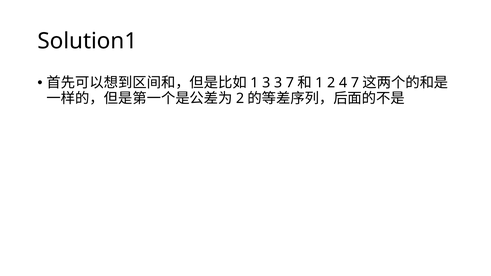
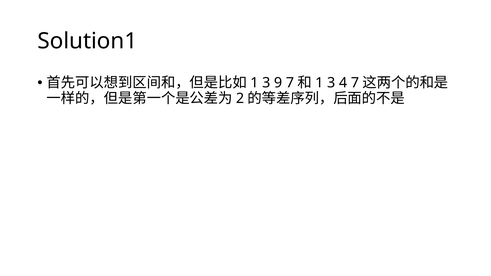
3 3: 3 -> 9
2 at (331, 83): 2 -> 3
